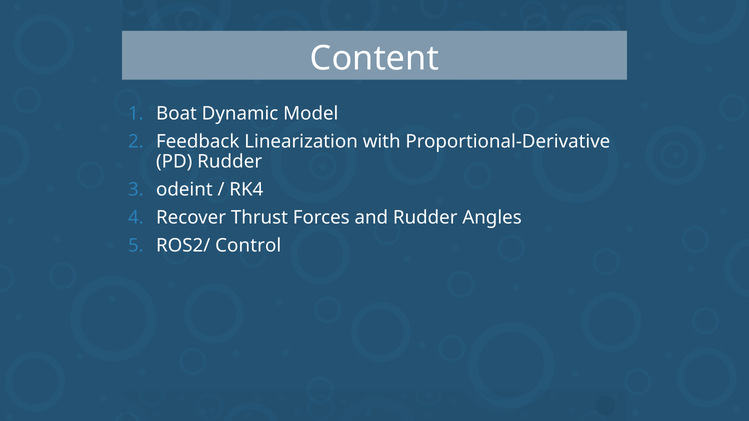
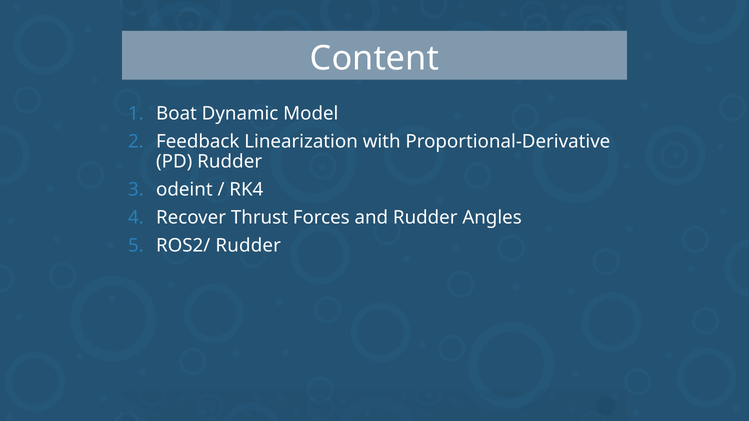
ROS2/ Control: Control -> Rudder
